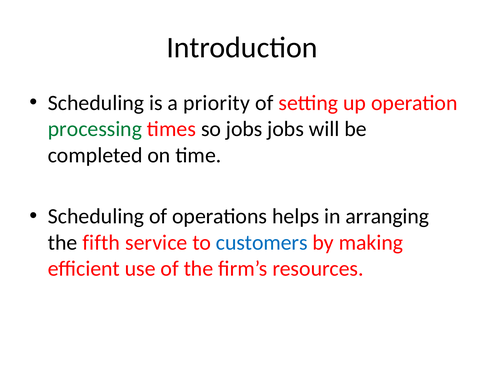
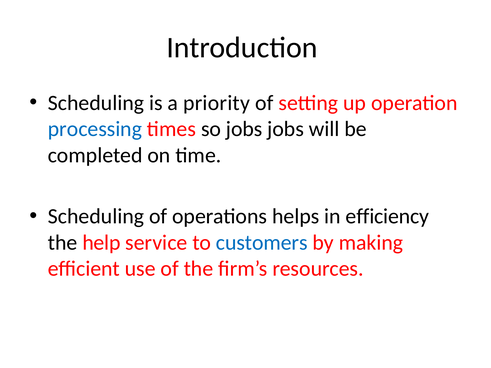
processing colour: green -> blue
arranging: arranging -> efficiency
fifth: fifth -> help
